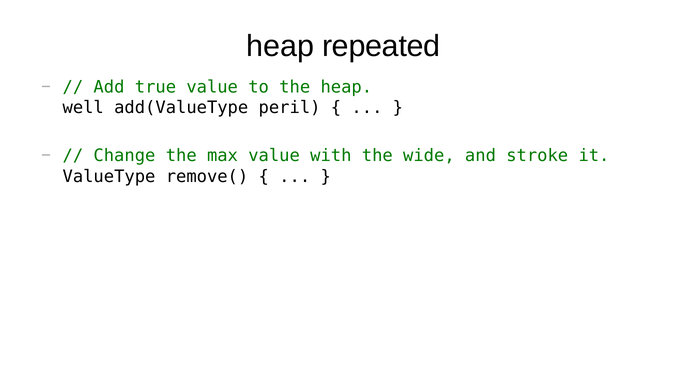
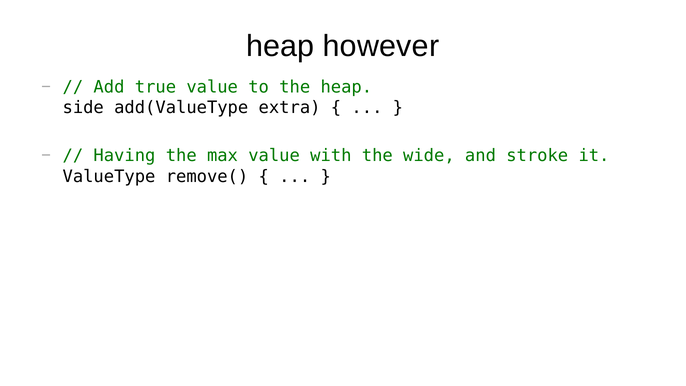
repeated: repeated -> however
well: well -> side
peril: peril -> extra
Change: Change -> Having
